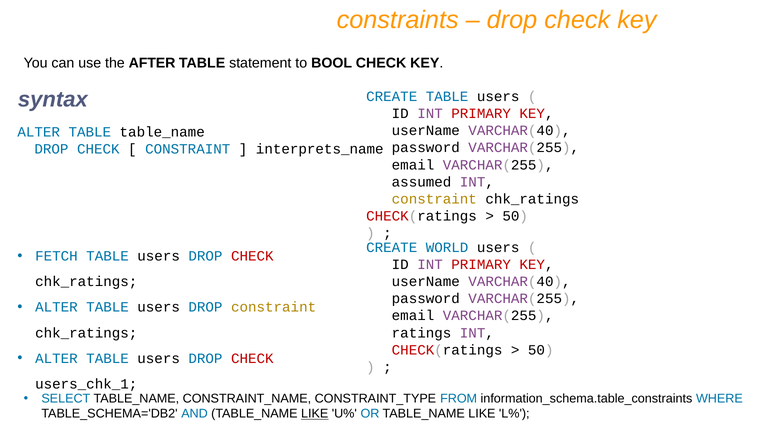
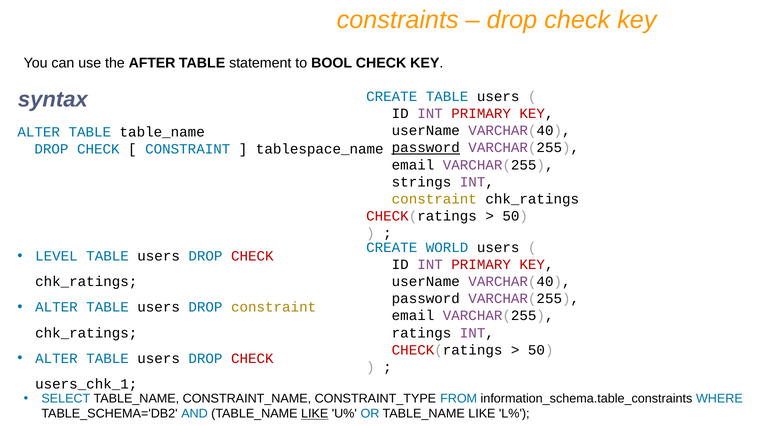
password at (426, 148) underline: none -> present
interprets_name: interprets_name -> tablespace_name
assumed: assumed -> strings
FETCH: FETCH -> LEVEL
